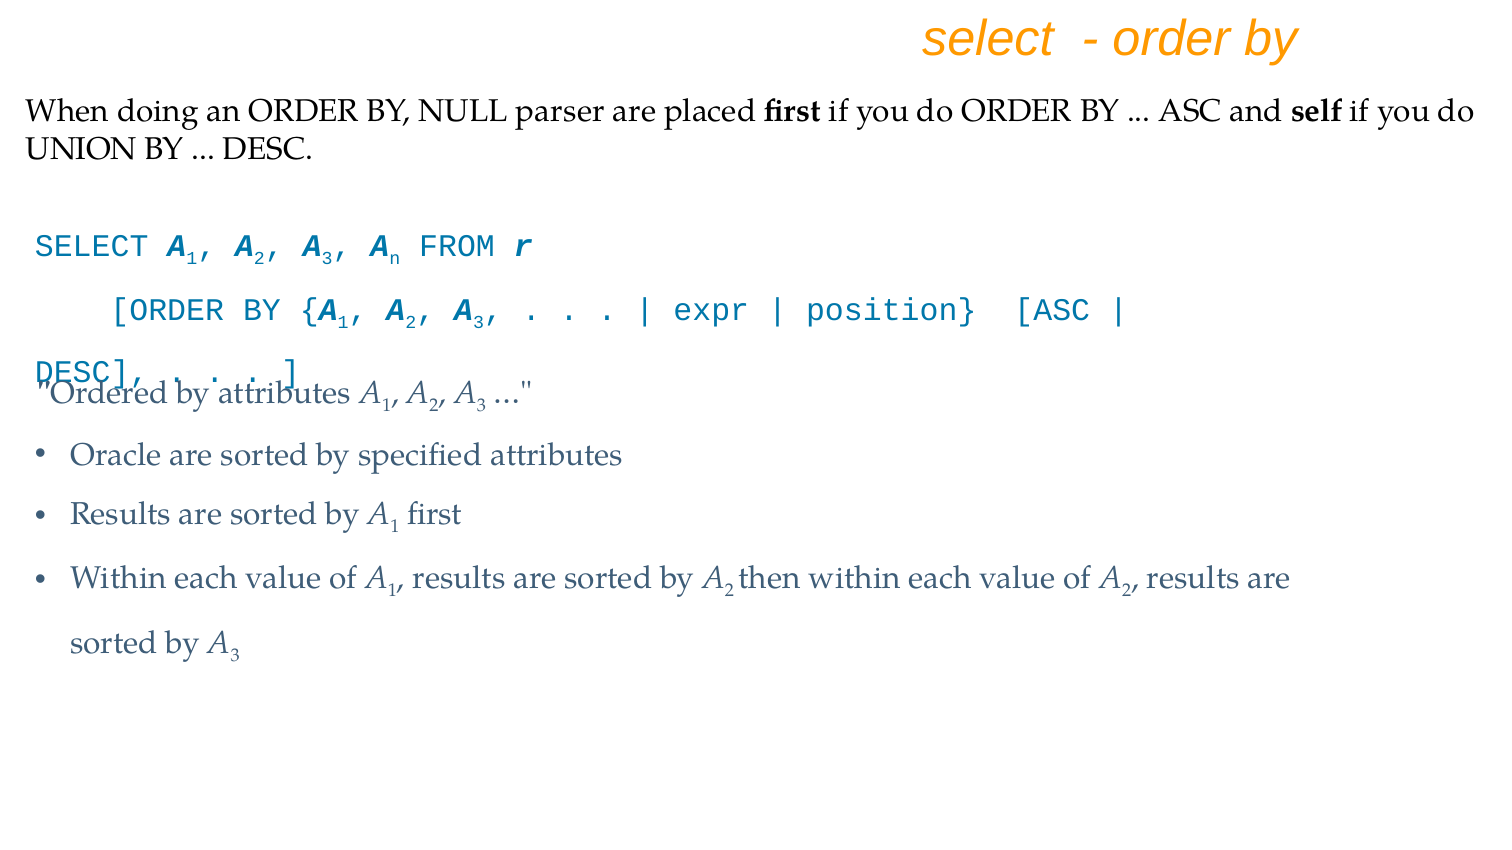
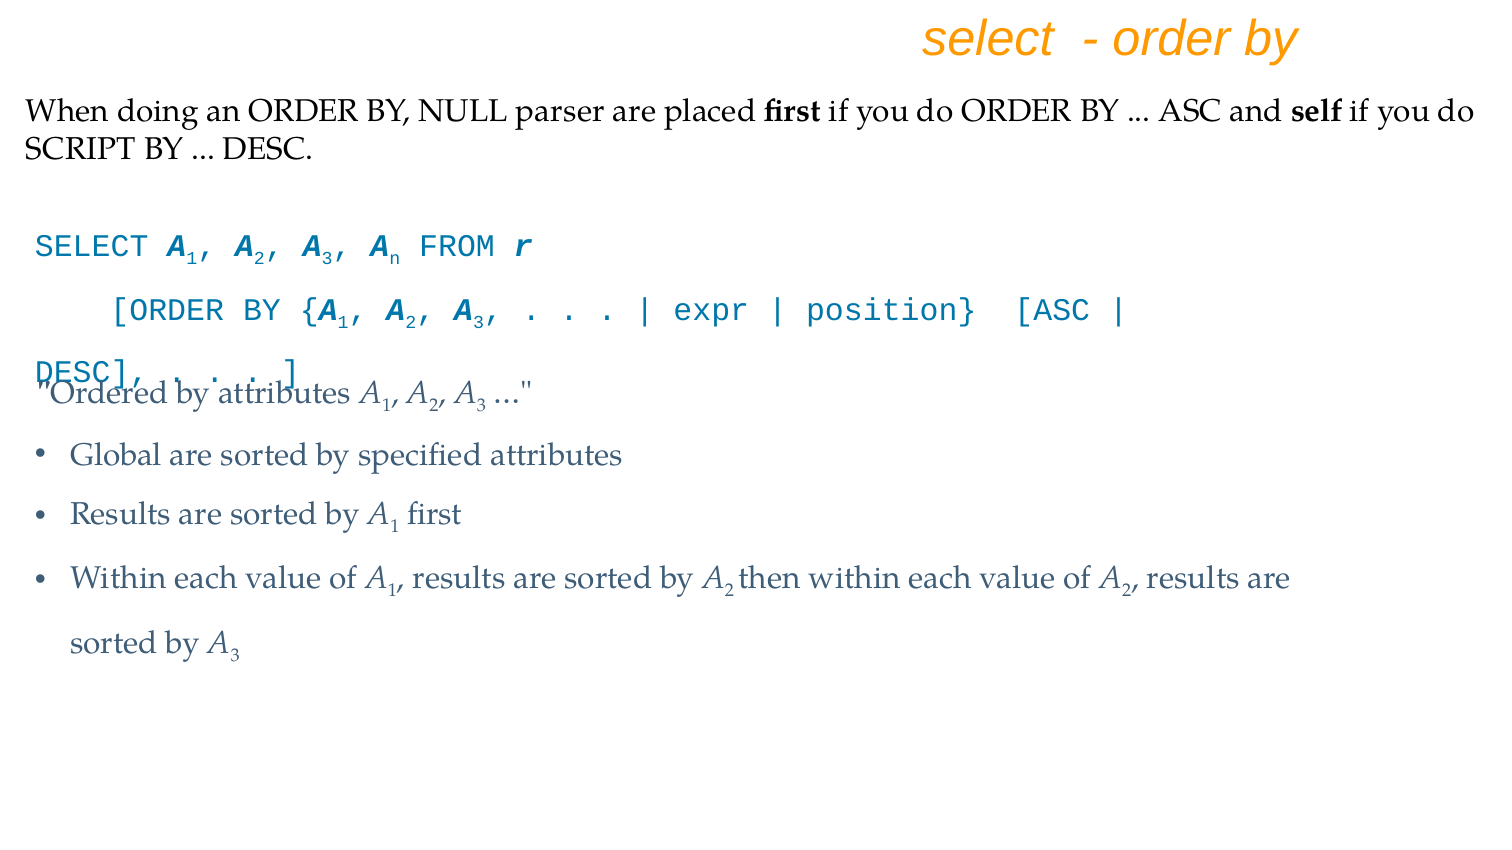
UNION: UNION -> SCRIPT
Oracle: Oracle -> Global
